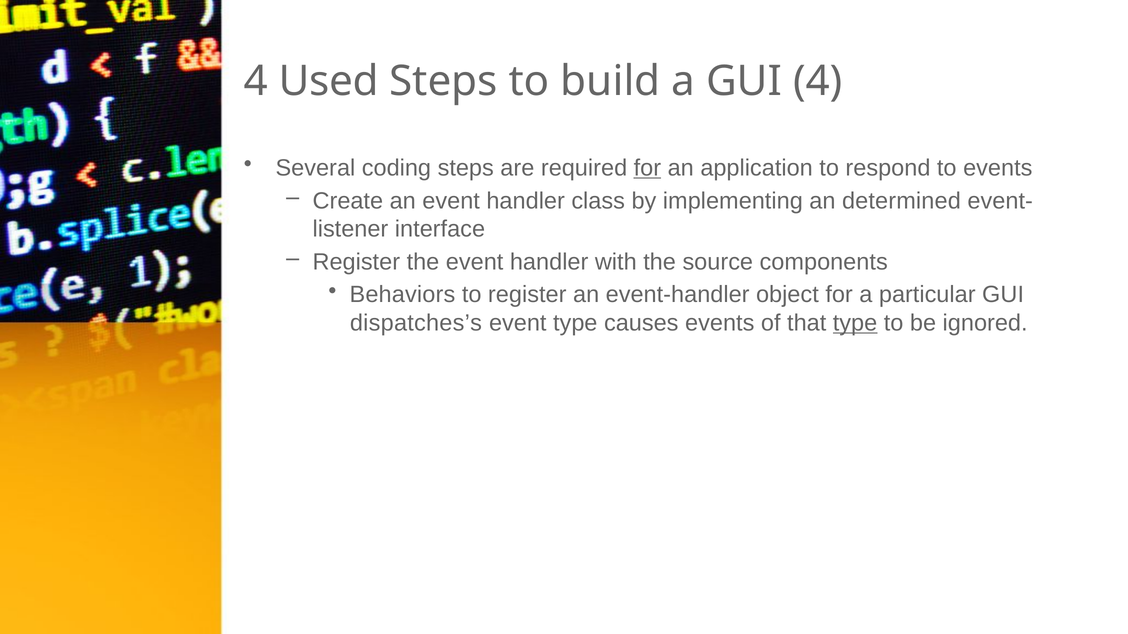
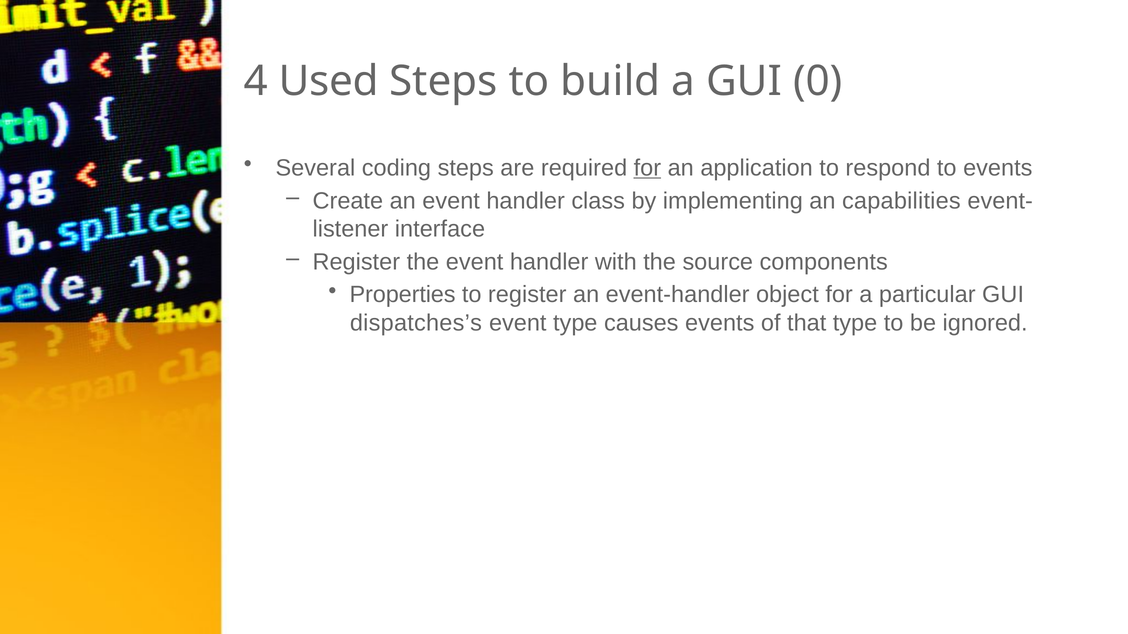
GUI 4: 4 -> 0
determined: determined -> capabilities
Behaviors: Behaviors -> Properties
type at (855, 323) underline: present -> none
